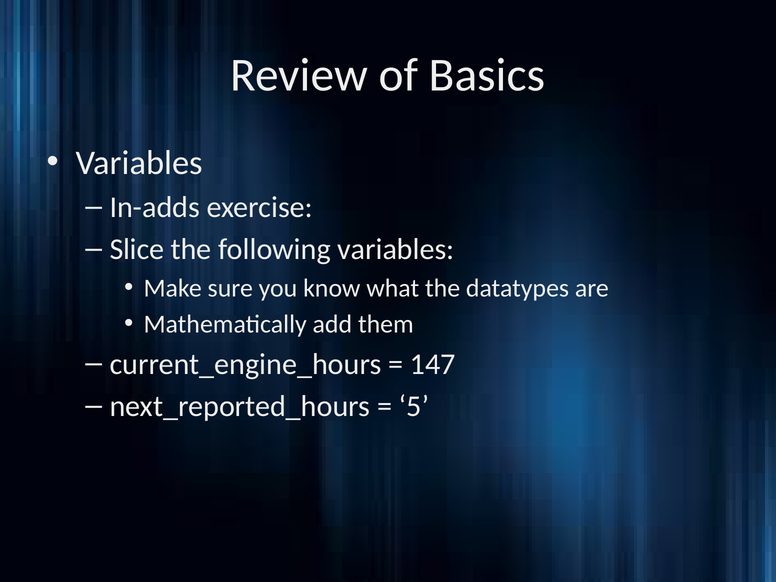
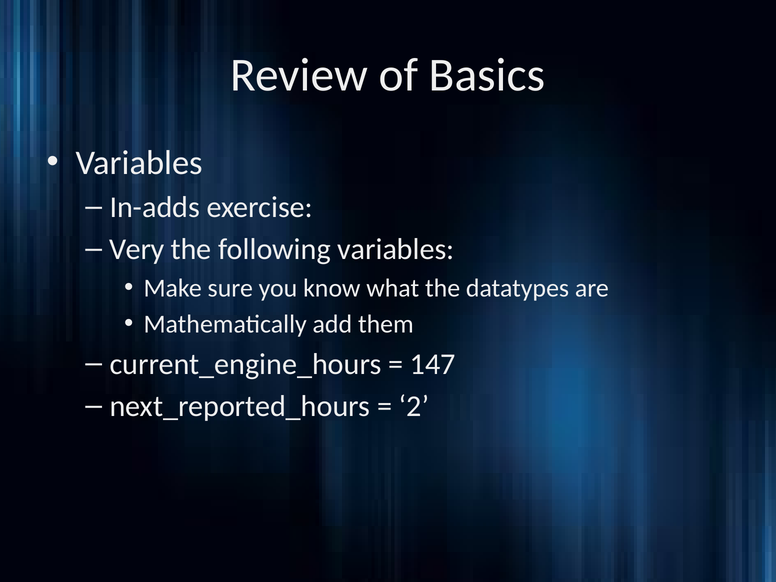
Slice: Slice -> Very
5: 5 -> 2
